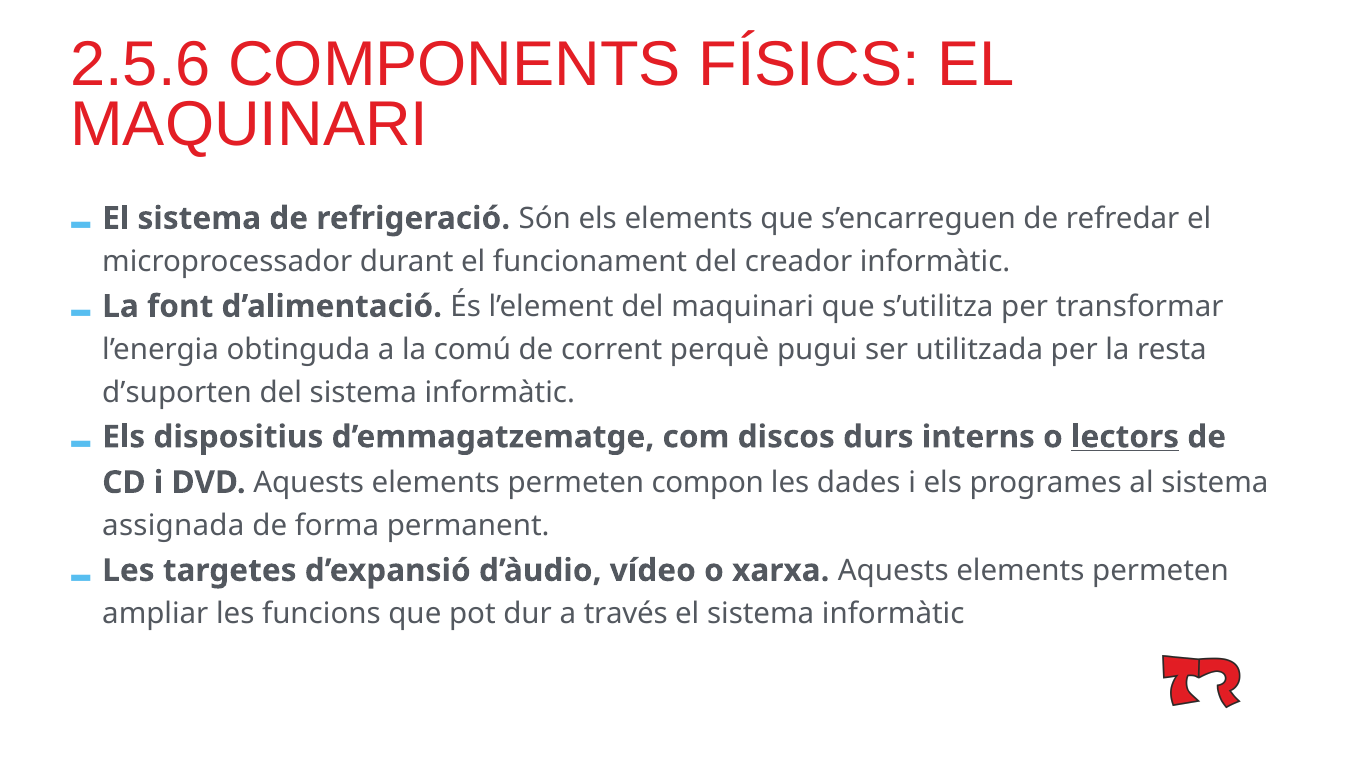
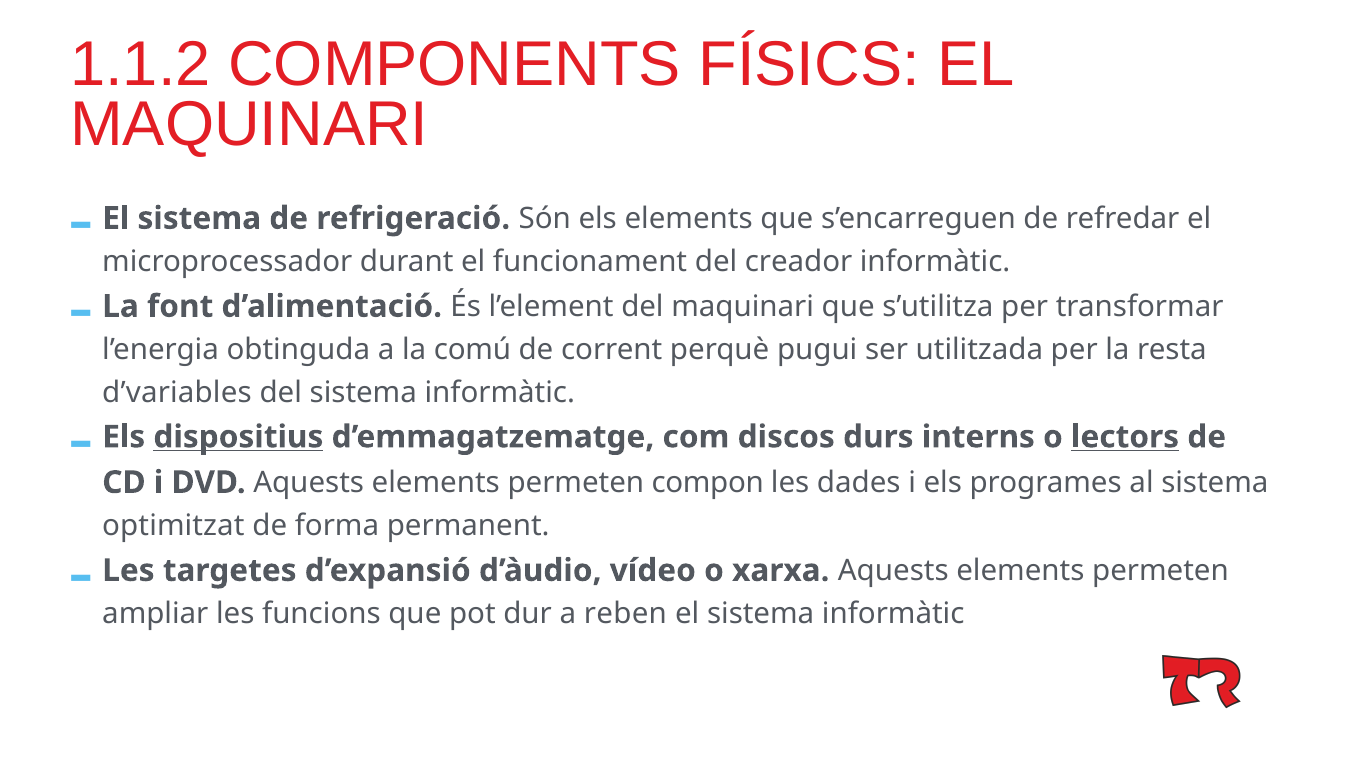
2.5.6: 2.5.6 -> 1.1.2
d’suporten: d’suporten -> d’variables
dispositius underline: none -> present
assignada: assignada -> optimitzat
través: través -> reben
